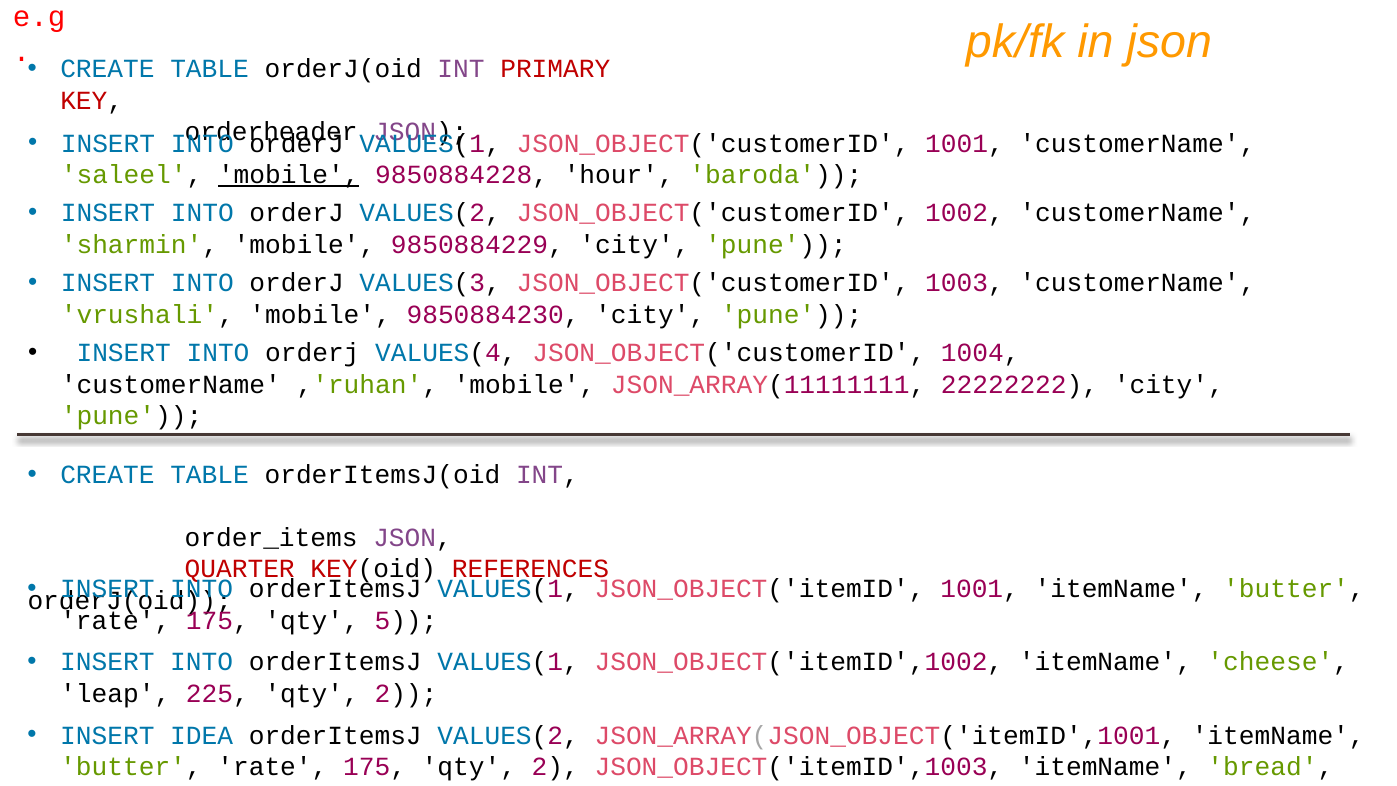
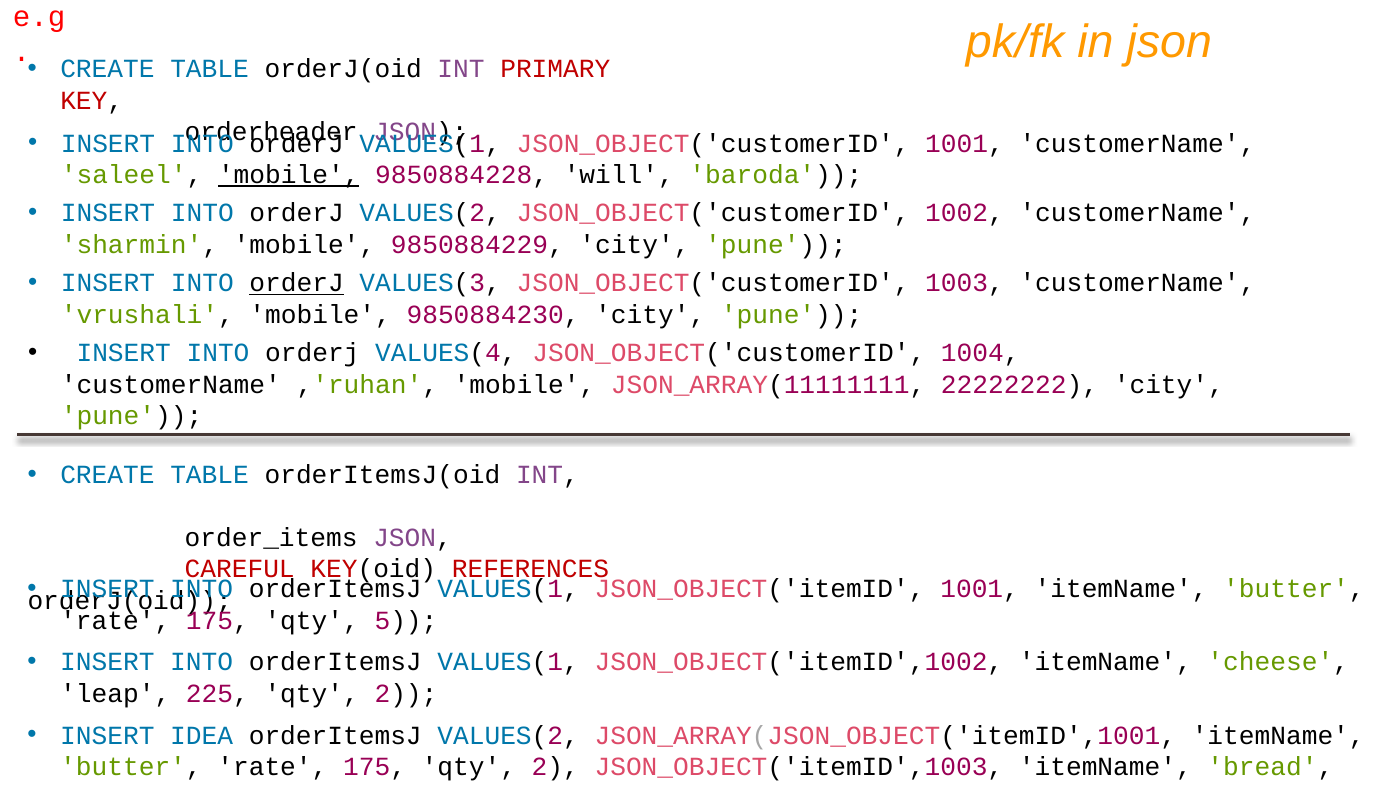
hour: hour -> will
orderJ at (297, 283) underline: none -> present
QUARTER: QUARTER -> CAREFUL
